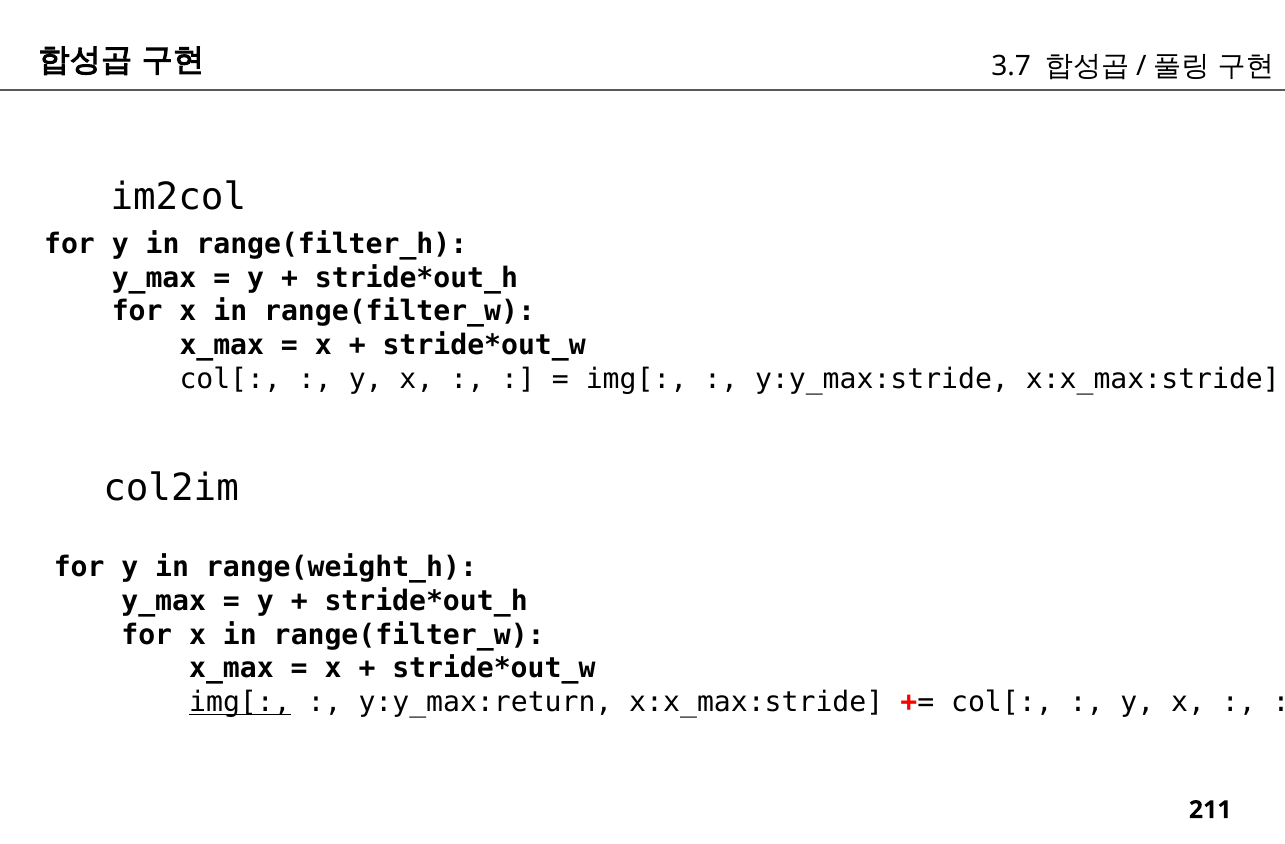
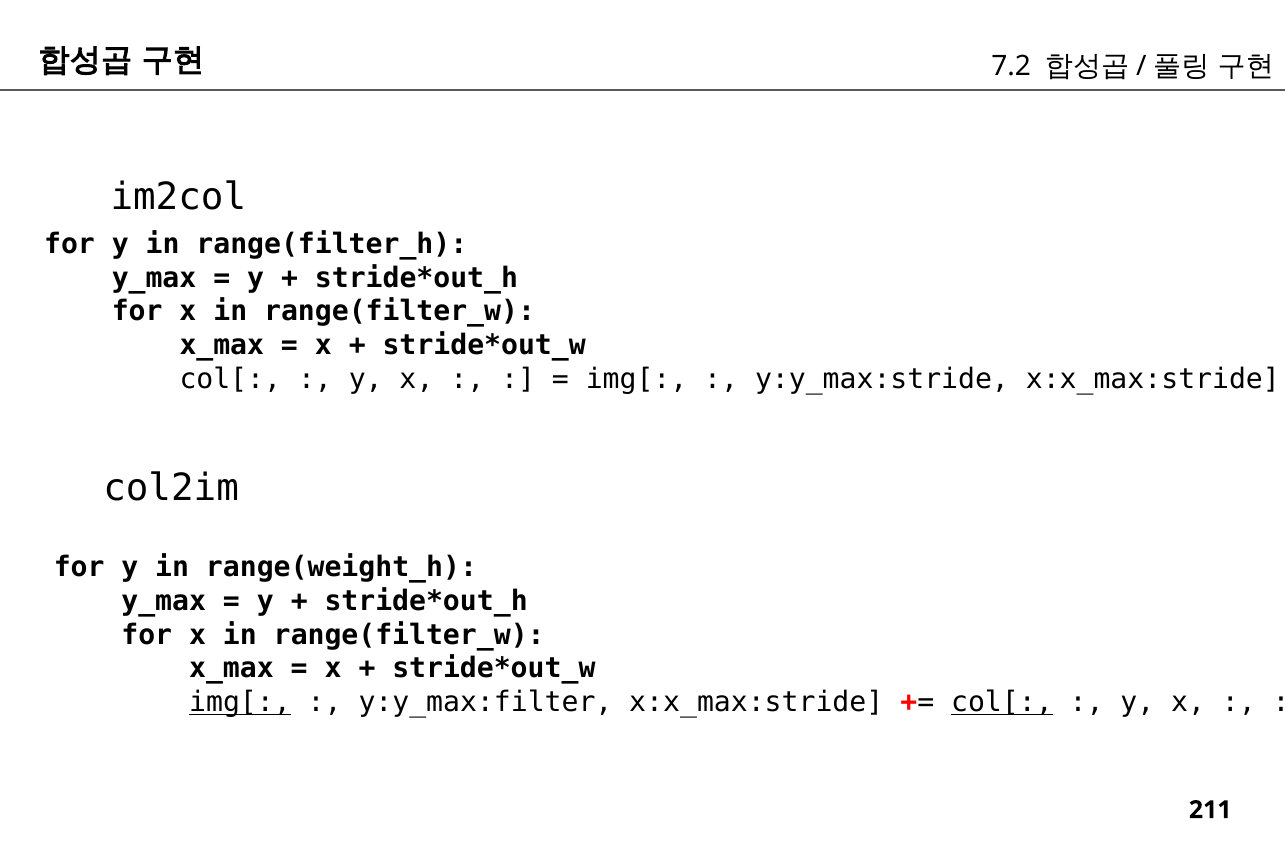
3.7: 3.7 -> 7.2
y:y_max:return: y:y_max:return -> y:y_max:filter
col[ at (1002, 702) underline: none -> present
